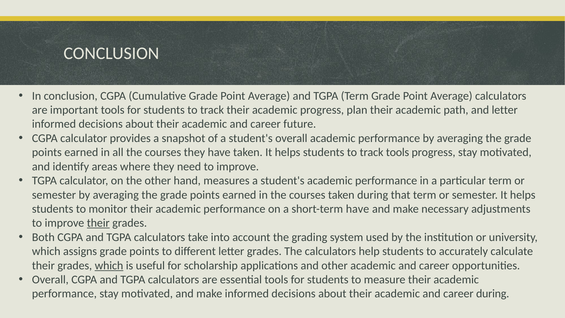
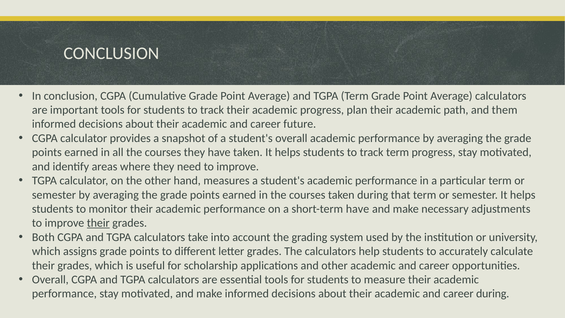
and letter: letter -> them
track tools: tools -> term
which at (109, 265) underline: present -> none
